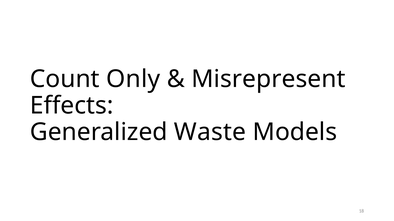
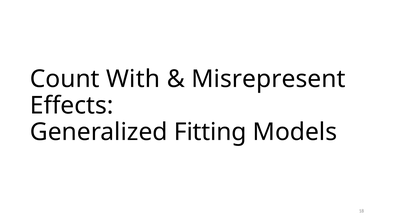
Only: Only -> With
Waste: Waste -> Fitting
